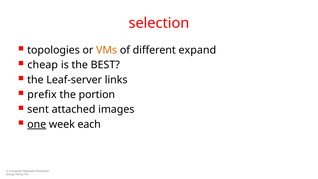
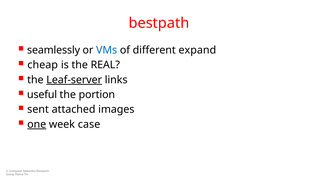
selection: selection -> bestpath
topologies: topologies -> seamlessly
VMs colour: orange -> blue
BEST: BEST -> REAL
Leaf-server underline: none -> present
prefix: prefix -> useful
each: each -> case
